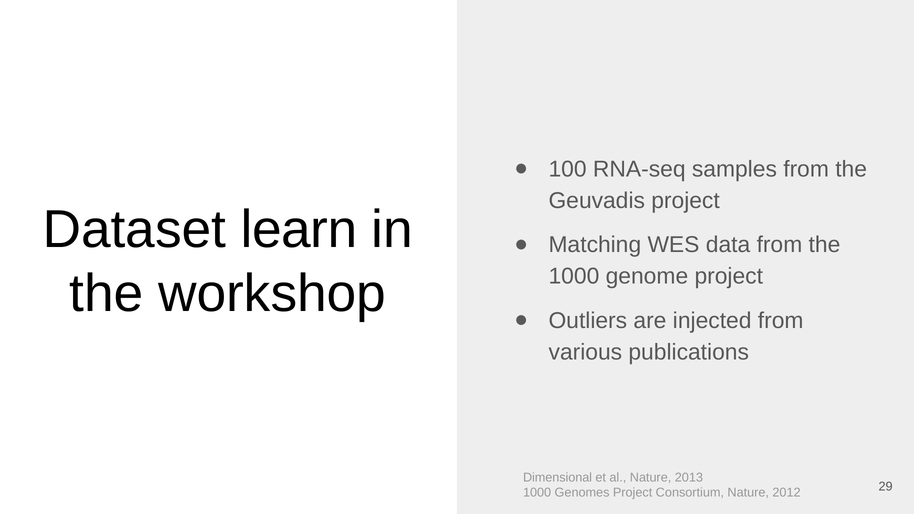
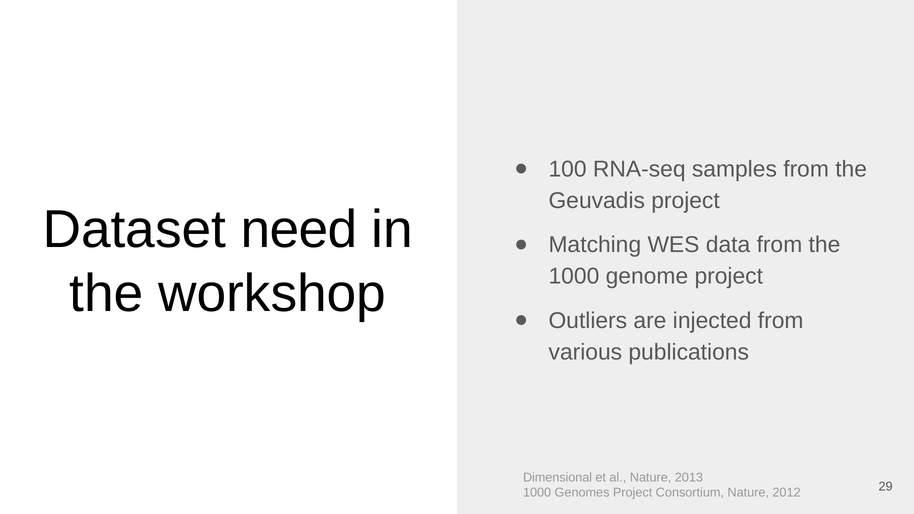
learn: learn -> need
